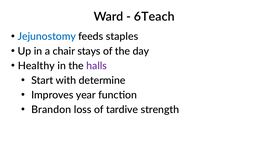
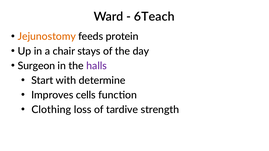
Jejunostomy colour: blue -> orange
staples: staples -> protein
Healthy: Healthy -> Surgeon
year: year -> cells
Brandon: Brandon -> Clothing
